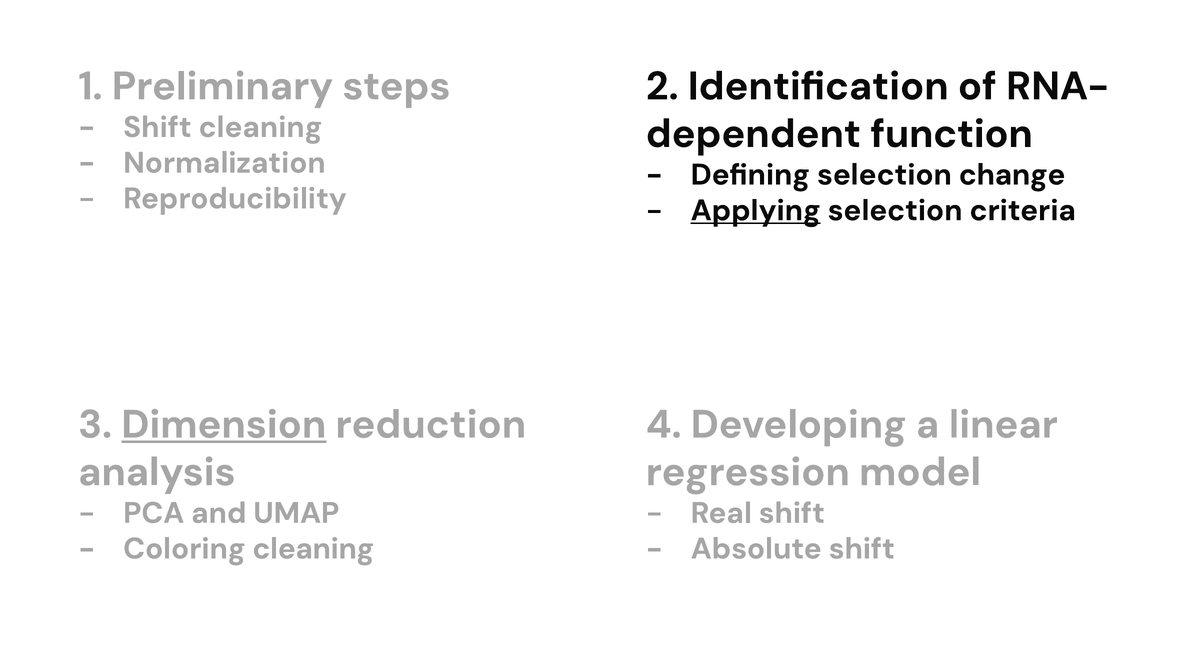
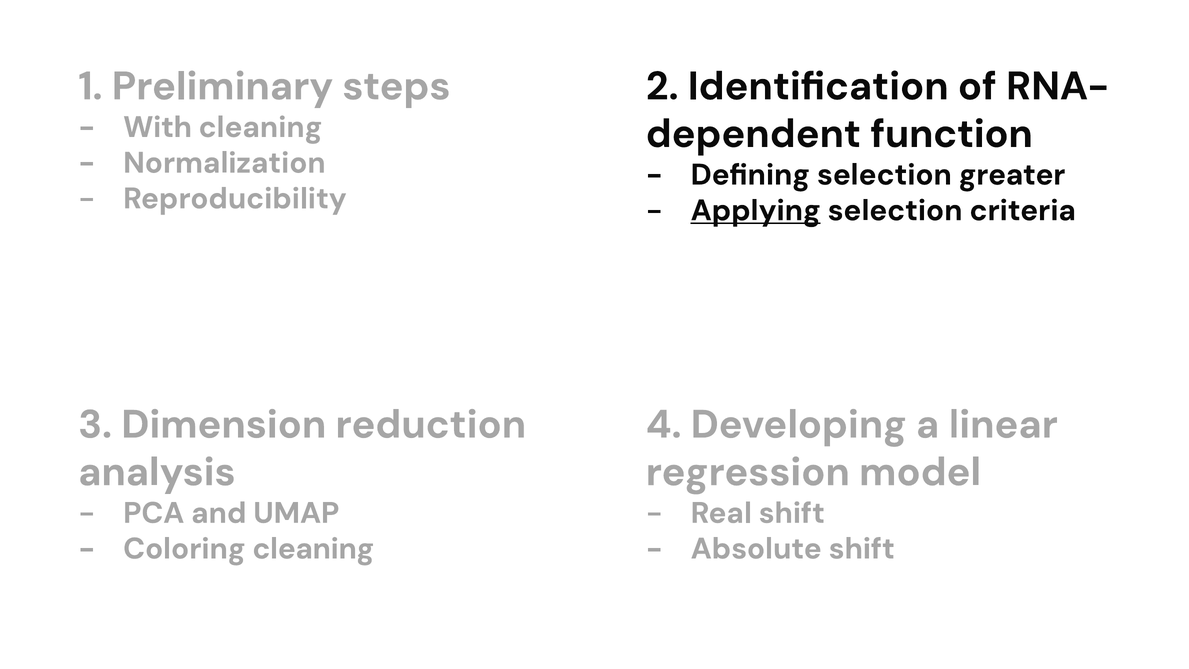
Shift at (157, 127): Shift -> With
change: change -> greater
Dimension underline: present -> none
